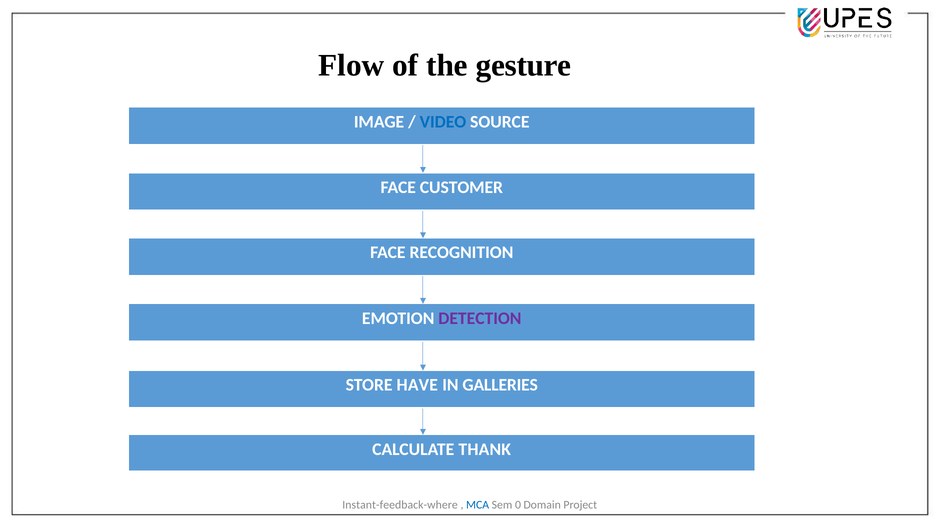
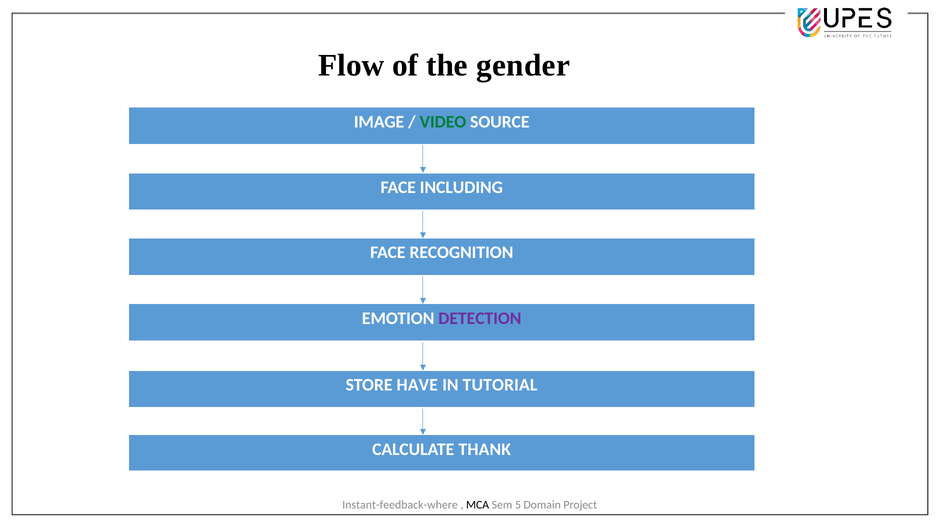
gesture: gesture -> gender
VIDEO colour: blue -> green
CUSTOMER: CUSTOMER -> INCLUDING
GALLERIES: GALLERIES -> TUTORIAL
MCA colour: blue -> black
0: 0 -> 5
